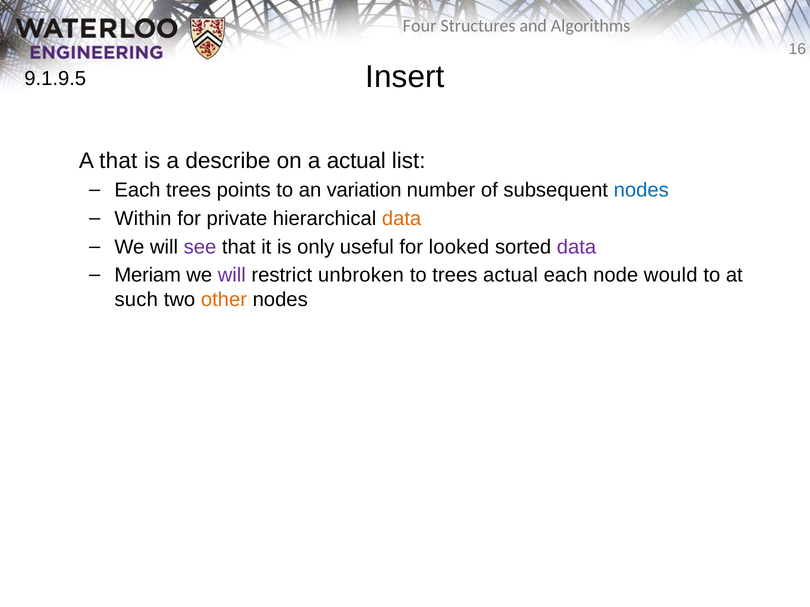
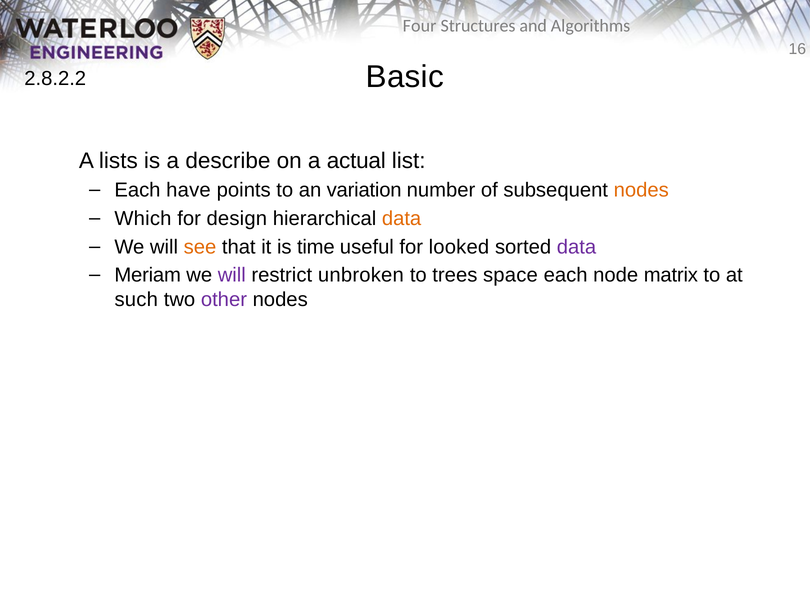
Insert: Insert -> Basic
9.1.9.5: 9.1.9.5 -> 2.8.2.2
A that: that -> lists
Each trees: trees -> have
nodes at (641, 190) colour: blue -> orange
Within: Within -> Which
private: private -> design
see colour: purple -> orange
only: only -> time
trees actual: actual -> space
would: would -> matrix
other colour: orange -> purple
